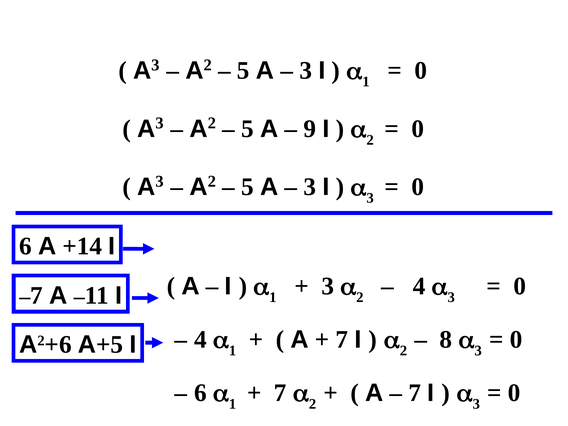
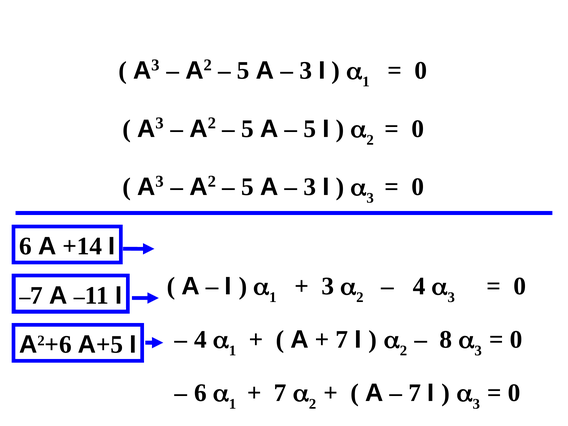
9 at (310, 129): 9 -> 5
